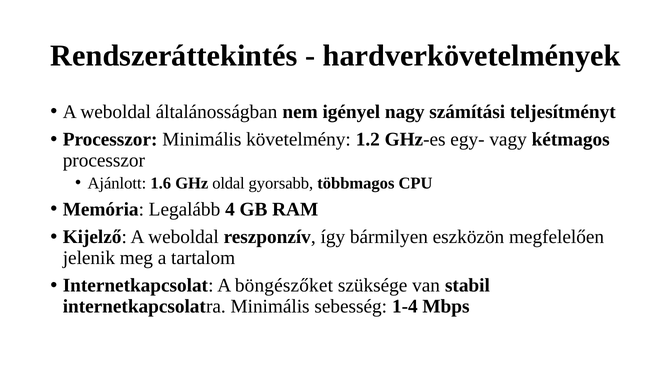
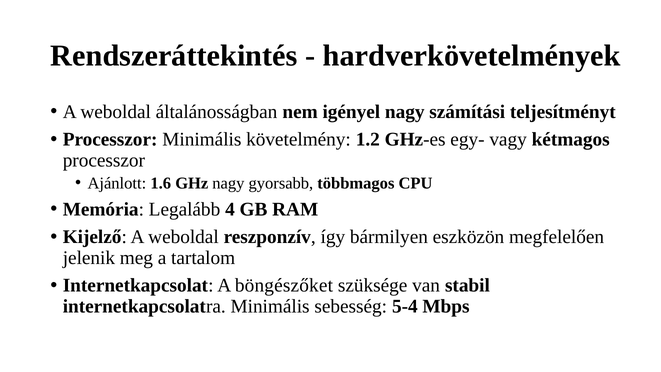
GHz oldal: oldal -> nagy
1-4: 1-4 -> 5-4
